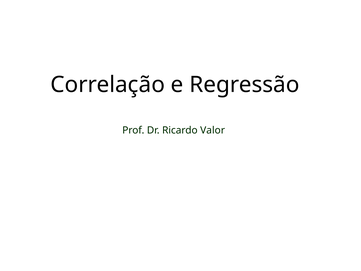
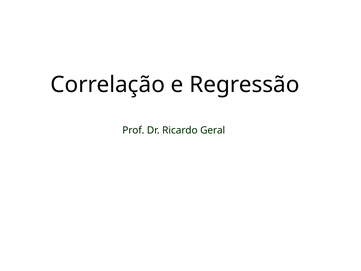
Valor: Valor -> Geral
